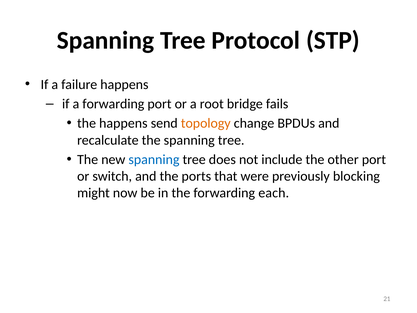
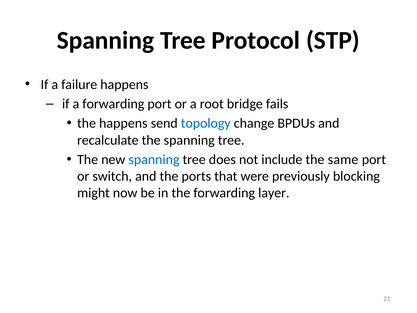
topology colour: orange -> blue
other: other -> same
each: each -> layer
